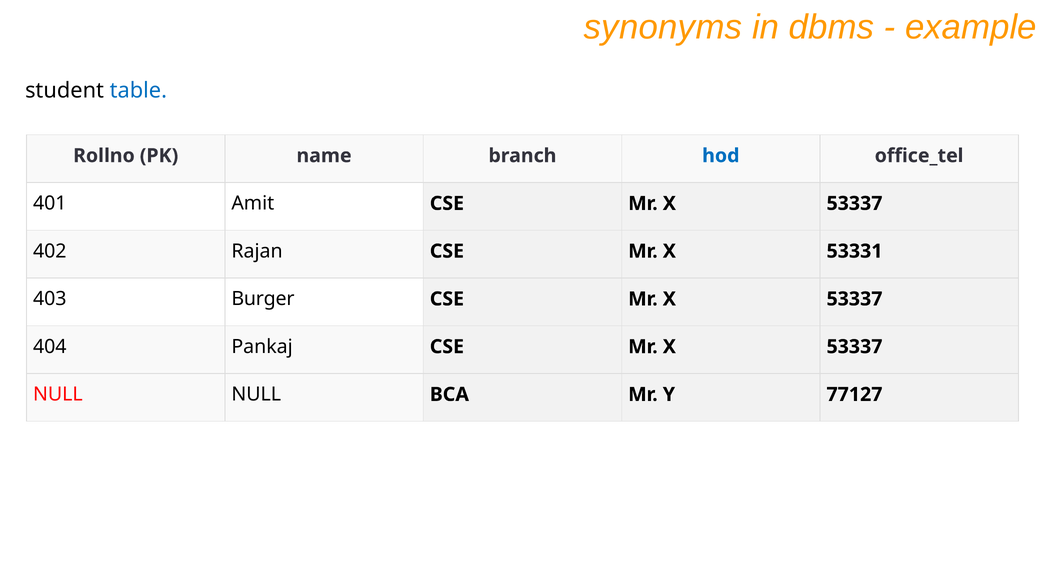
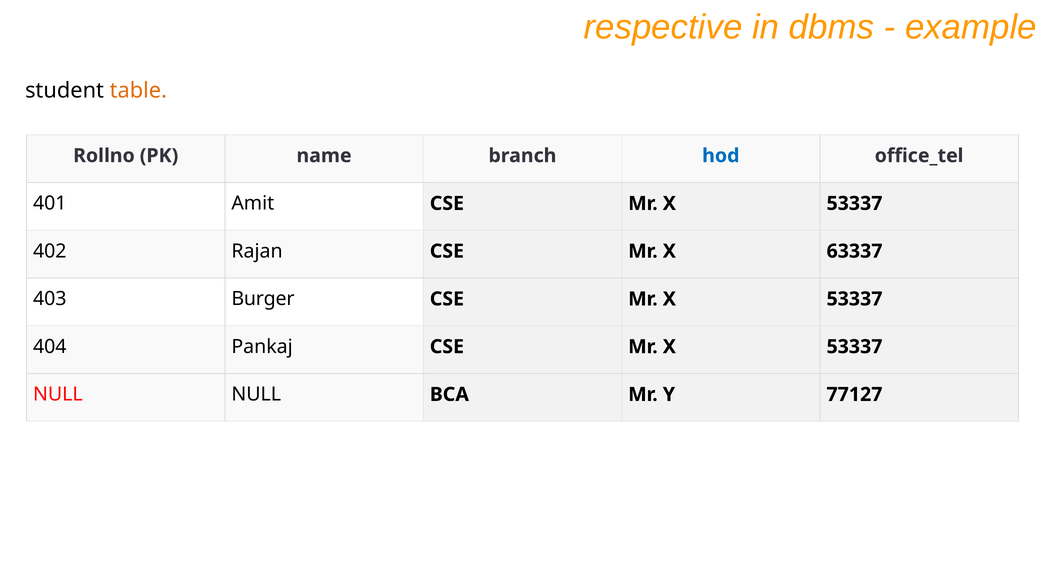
synonyms: synonyms -> respective
table colour: blue -> orange
53331: 53331 -> 63337
